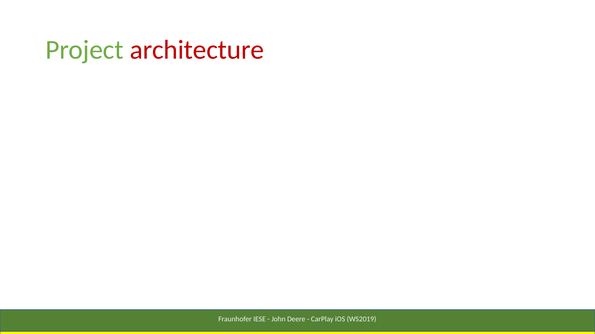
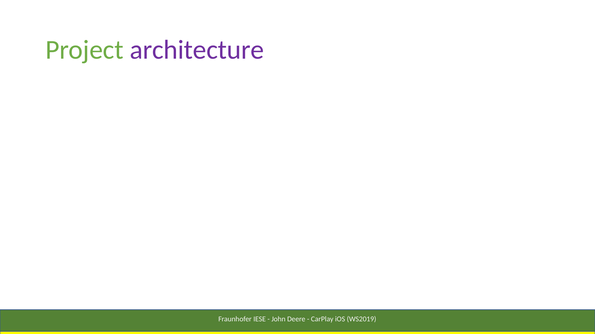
architecture colour: red -> purple
